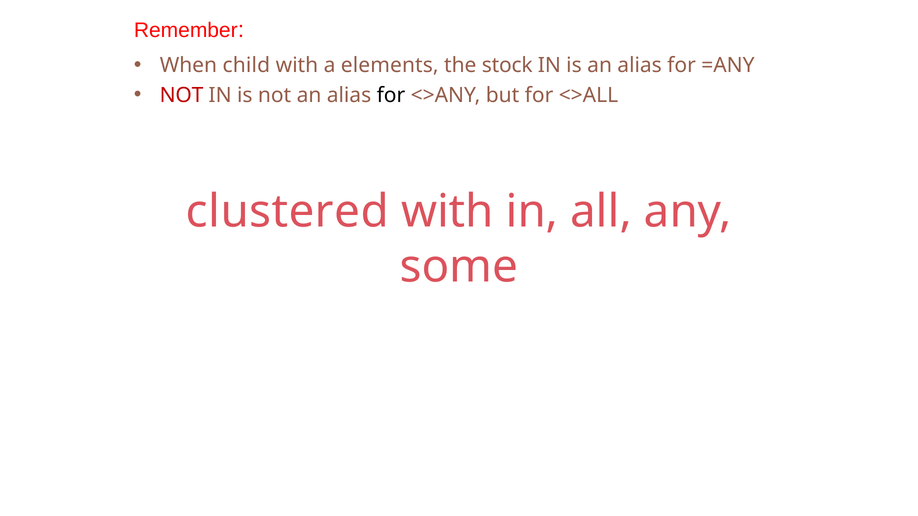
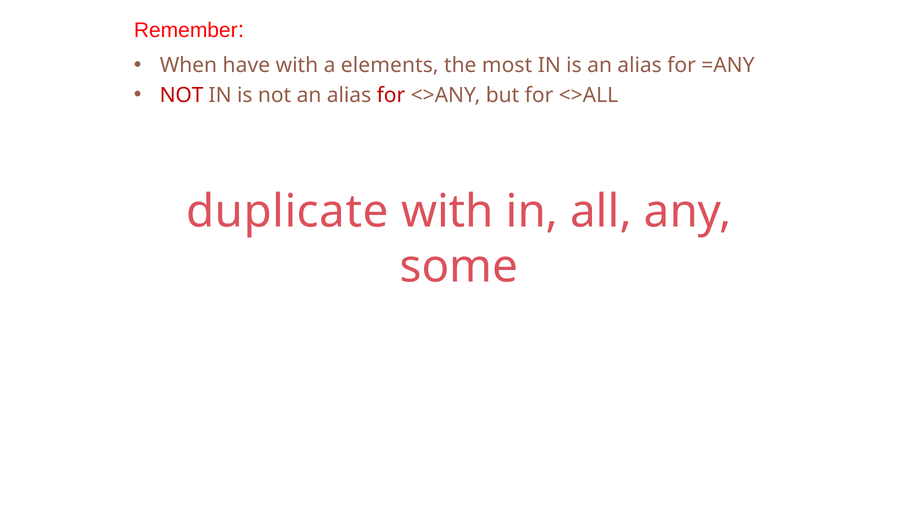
child: child -> have
stock: stock -> most
for at (391, 95) colour: black -> red
clustered: clustered -> duplicate
